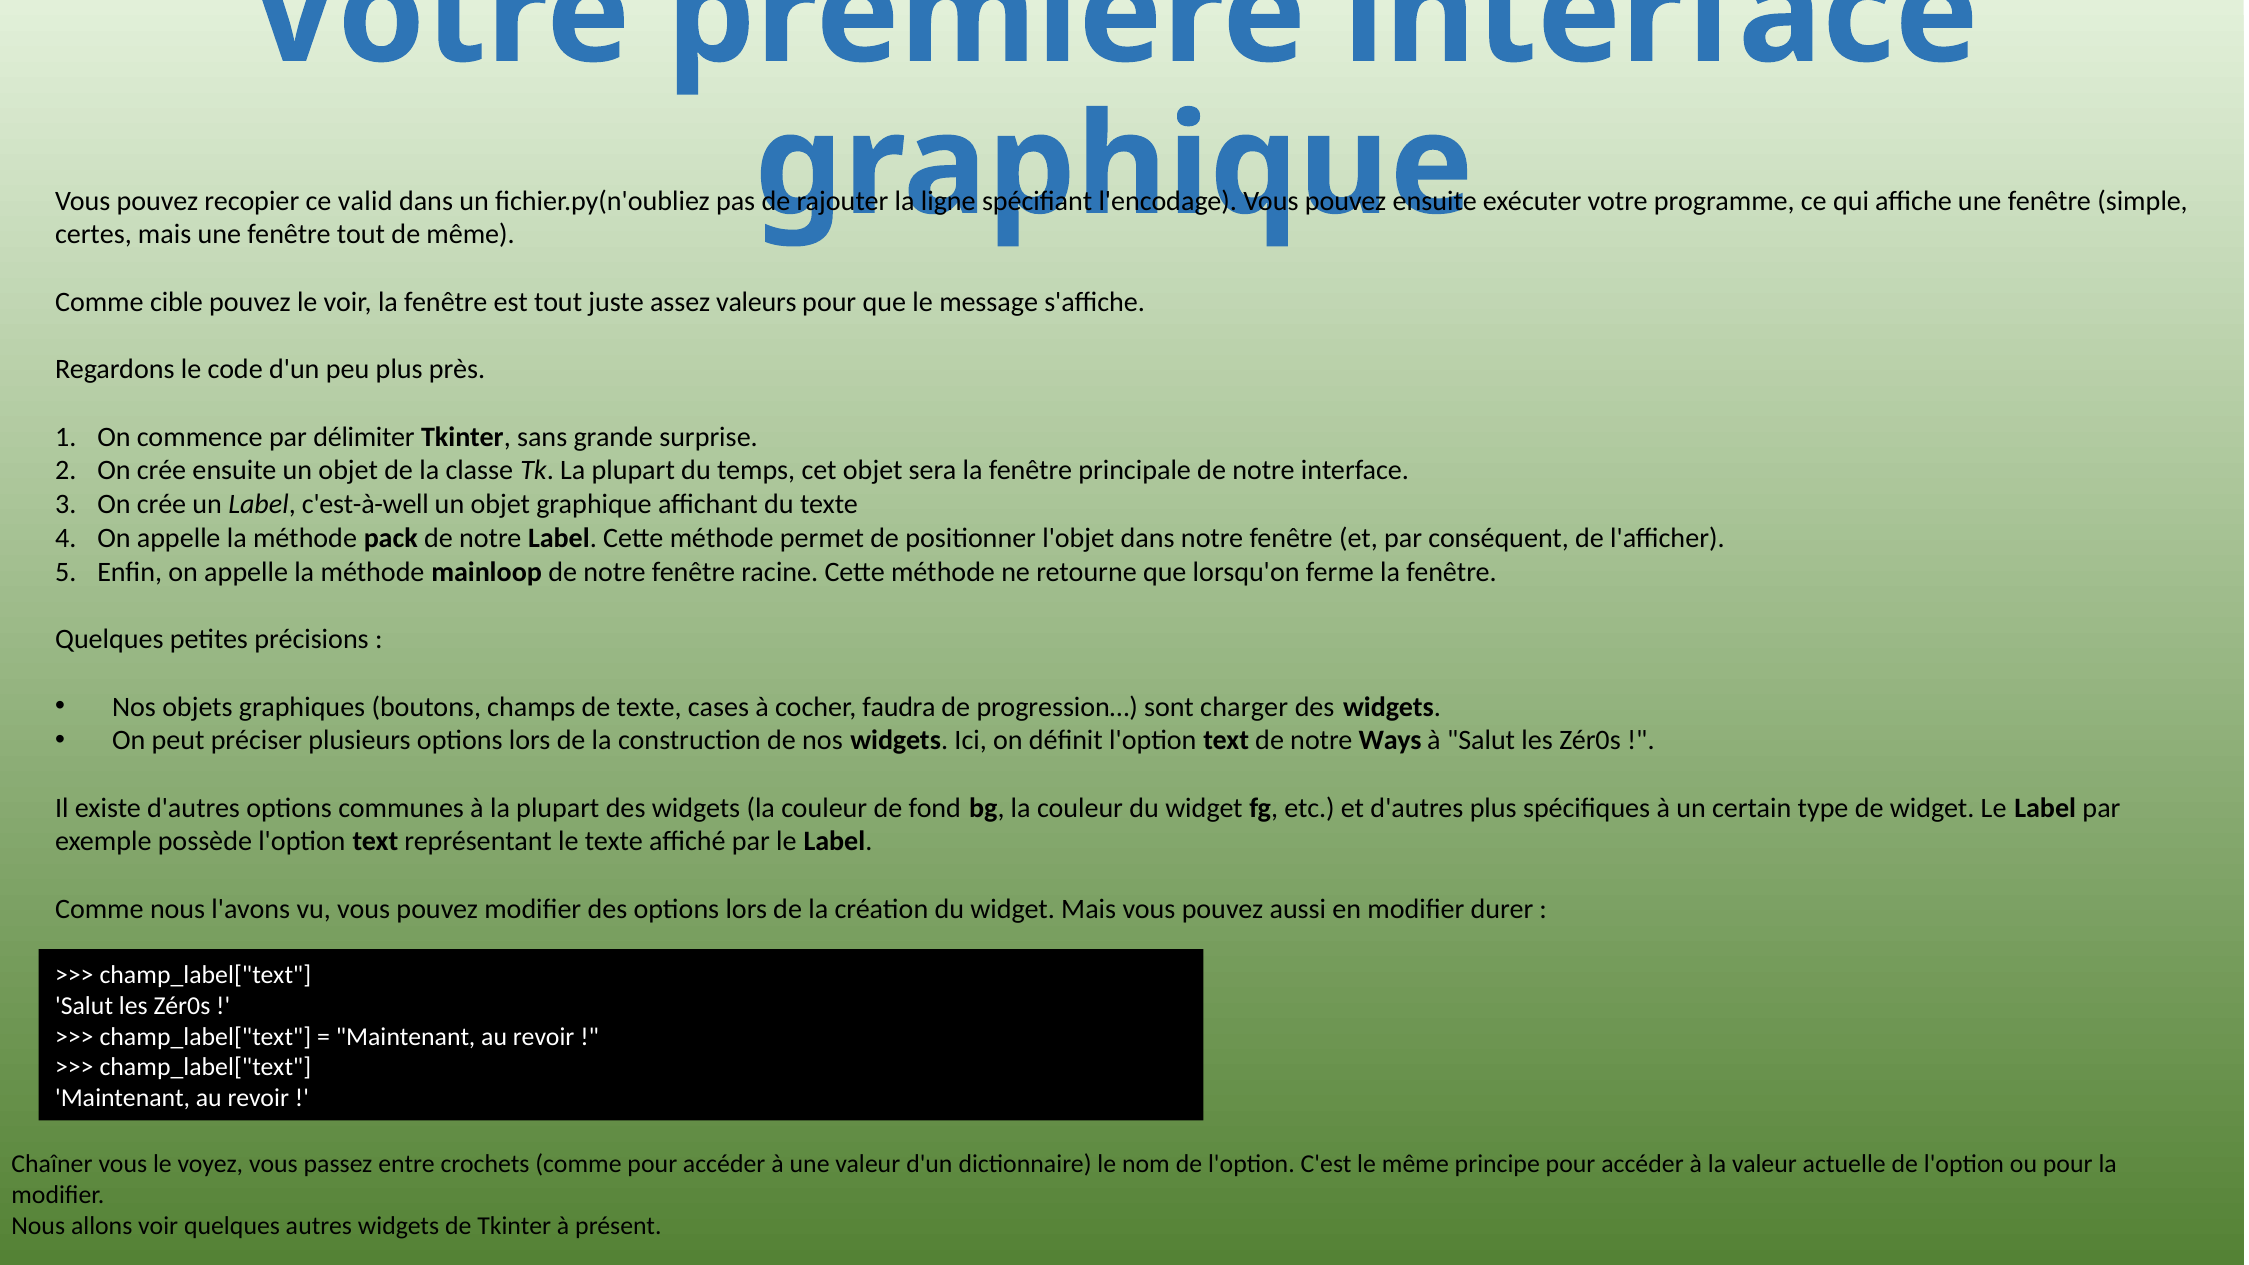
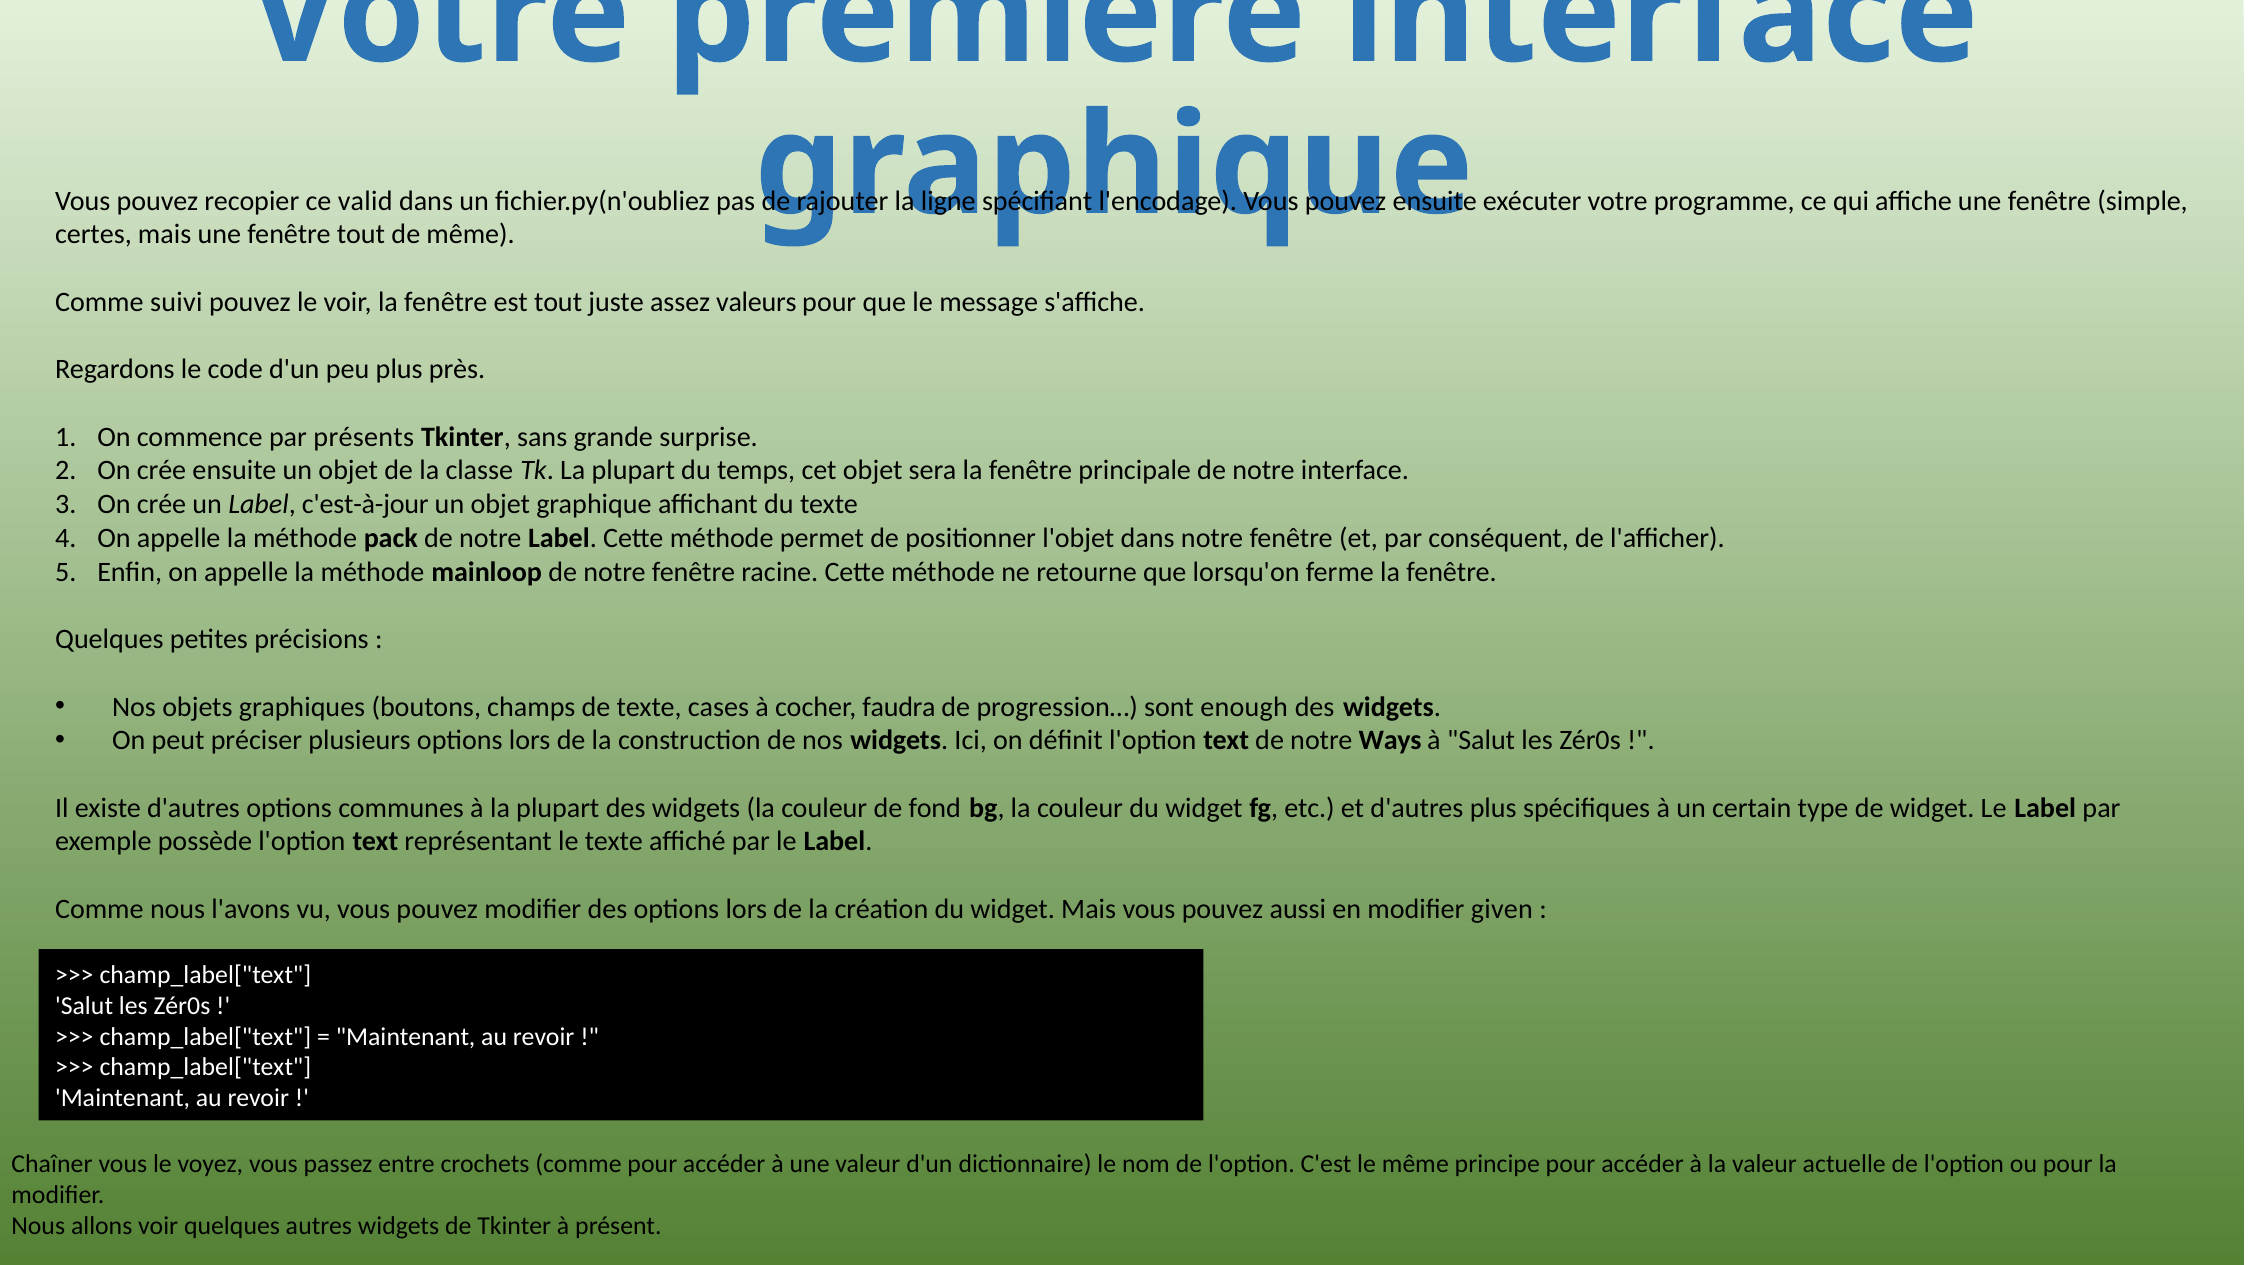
cible: cible -> suivi
délimiter: délimiter -> présents
c'est-à-well: c'est-à-well -> c'est-à-jour
charger: charger -> enough
durer: durer -> given
